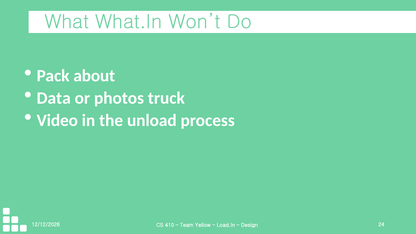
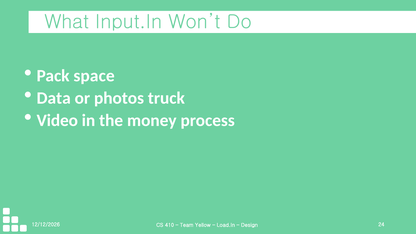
What.In: What.In -> Input.In
about: about -> space
unload: unload -> money
